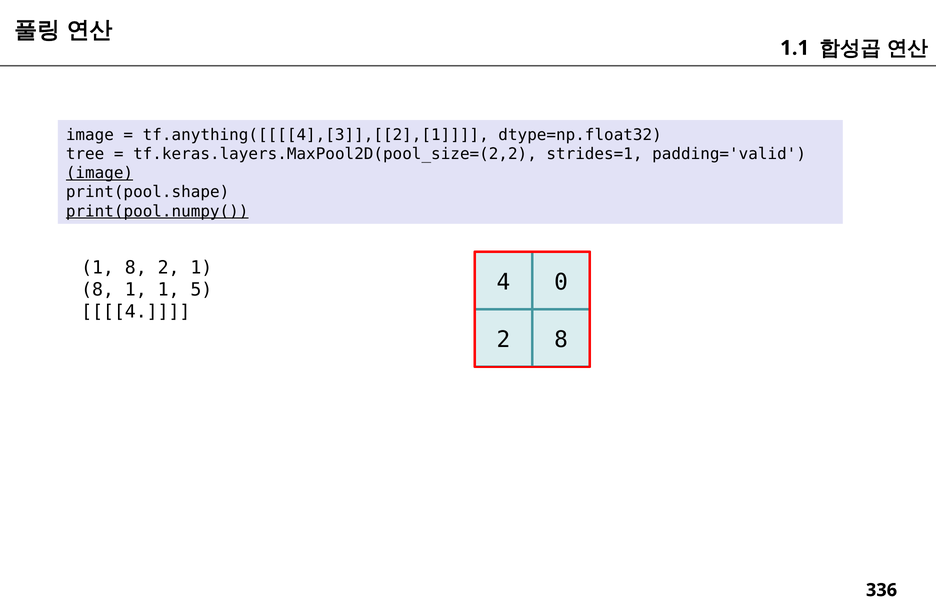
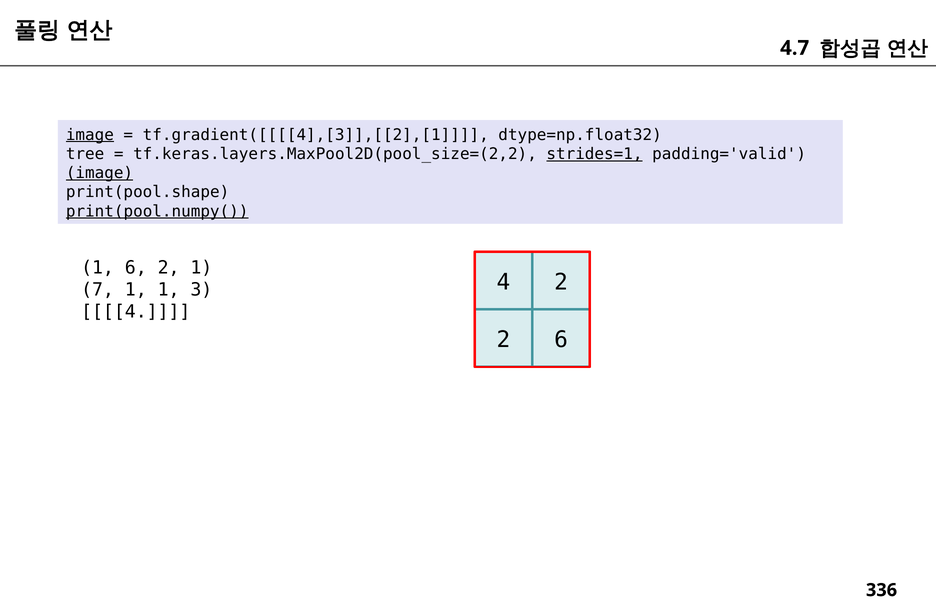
1.1: 1.1 -> 4.7
image at (90, 135) underline: none -> present
tf.anything([[[[4],[3]],[[2],[1: tf.anything([[[[4],[3]],[[2],[1 -> tf.gradient([[[[4],[3]],[[2],[1
strides=1 underline: none -> present
8 at (136, 268): 8 -> 6
4 0: 0 -> 2
8 at (98, 290): 8 -> 7
5: 5 -> 3
2 8: 8 -> 6
